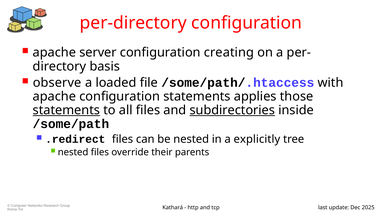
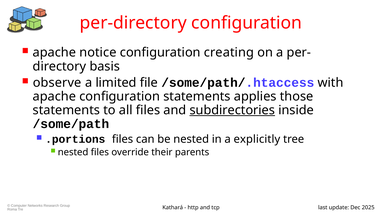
server: server -> notice
loaded: loaded -> limited
statements at (66, 110) underline: present -> none
.redirect: .redirect -> .portions
